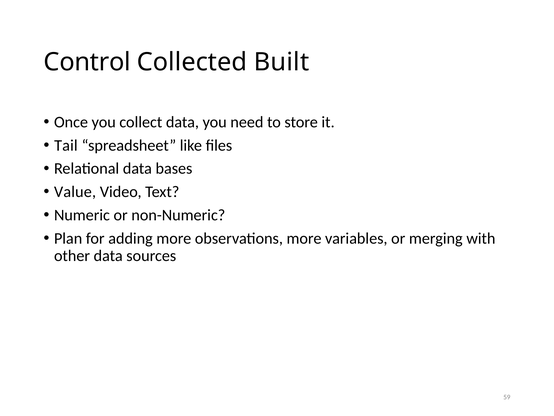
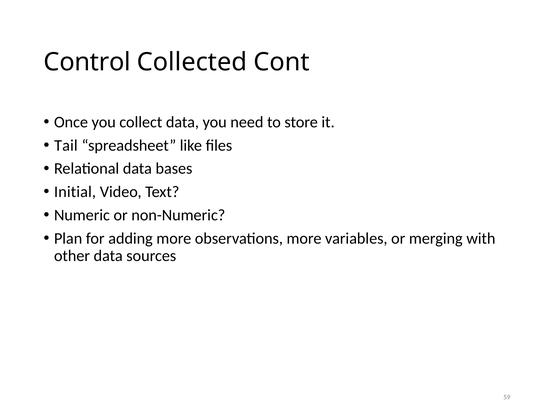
Built: Built -> Cont
Value: Value -> Initial
